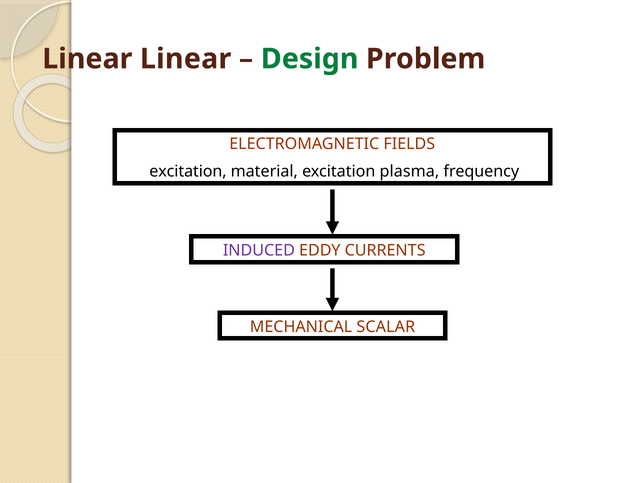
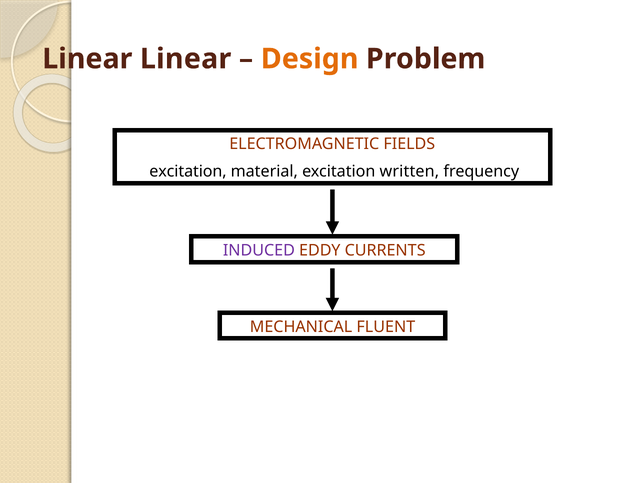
Design colour: green -> orange
plasma: plasma -> written
SCALAR: SCALAR -> FLUENT
